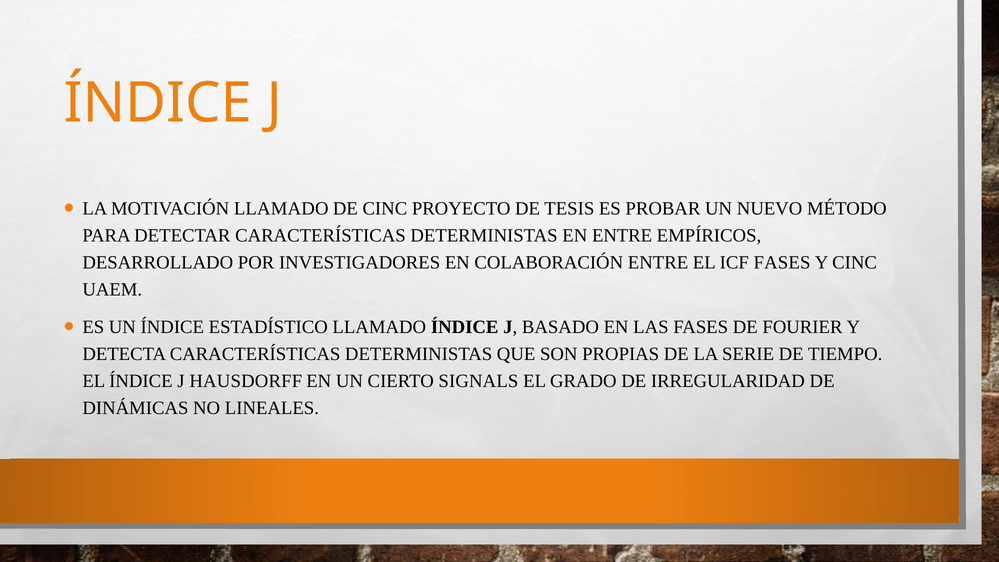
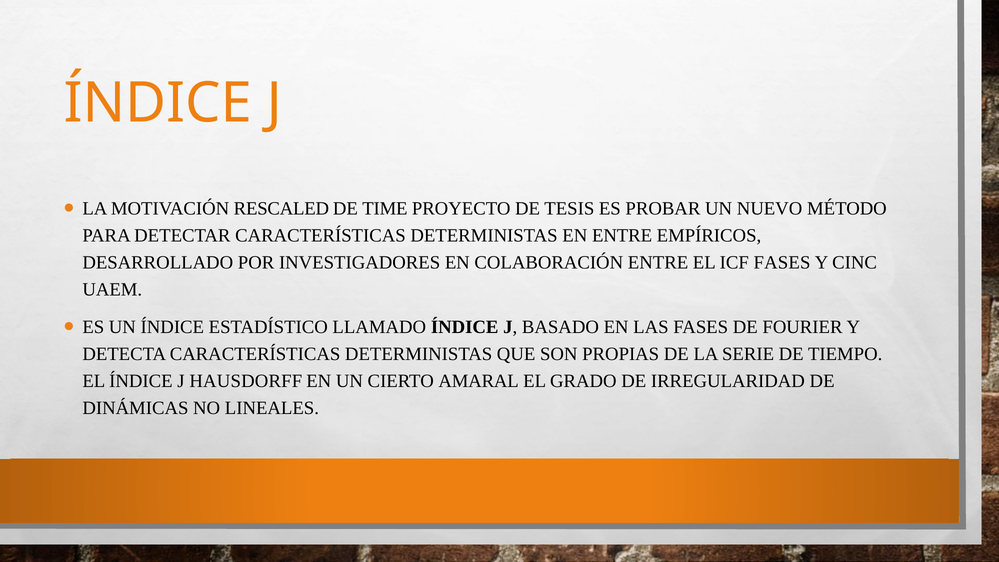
MOTIVACIÓN LLAMADO: LLAMADO -> RESCALED
DE CINC: CINC -> TIME
SIGNALS: SIGNALS -> AMARAL
